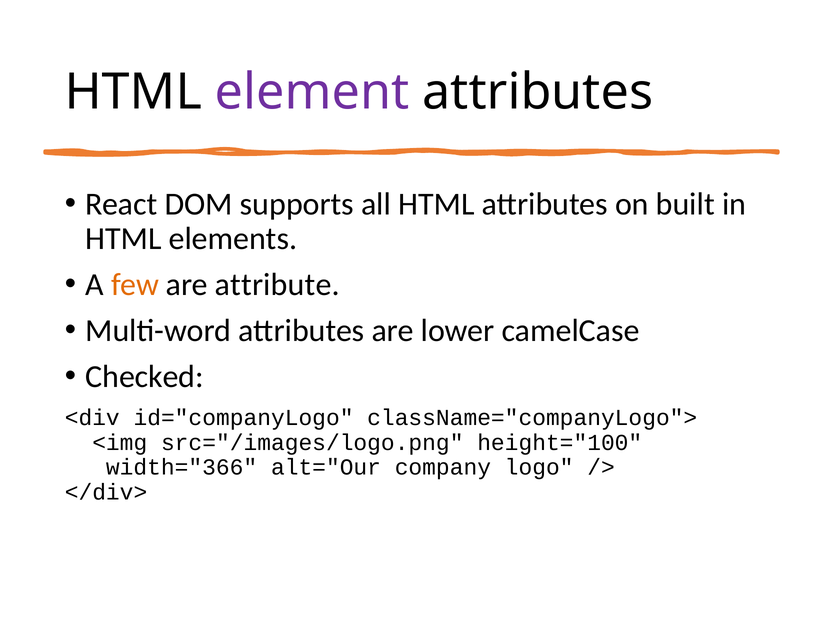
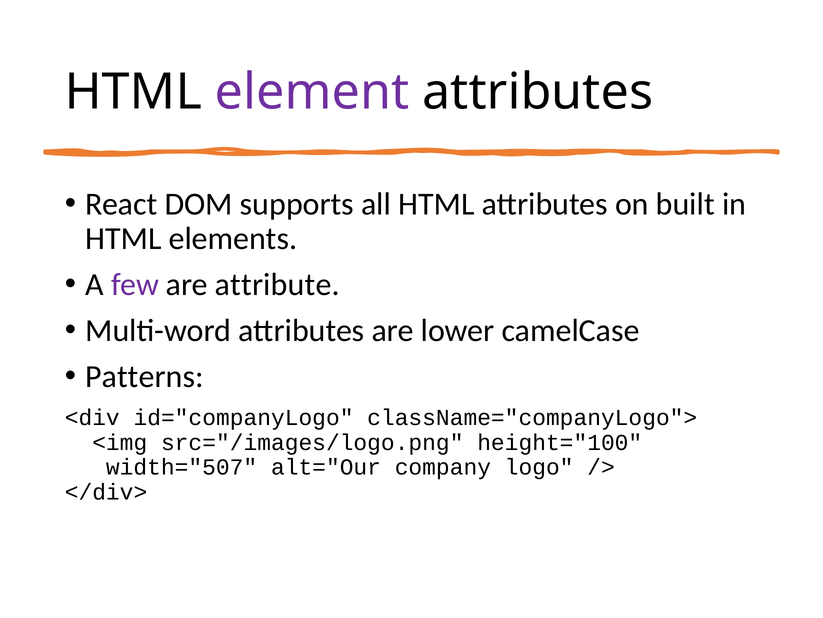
few colour: orange -> purple
Checked: Checked -> Patterns
width="366: width="366 -> width="507
